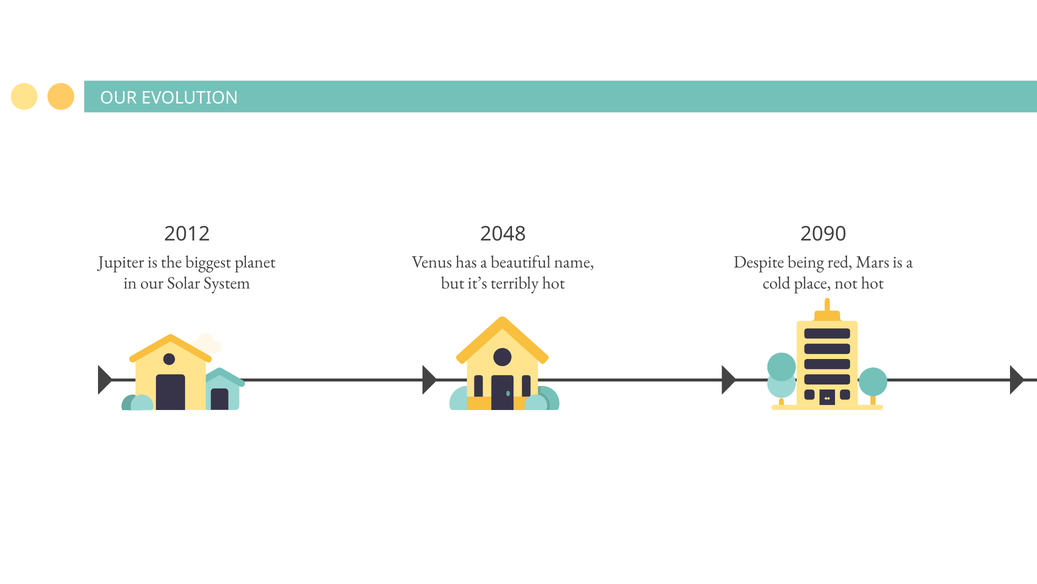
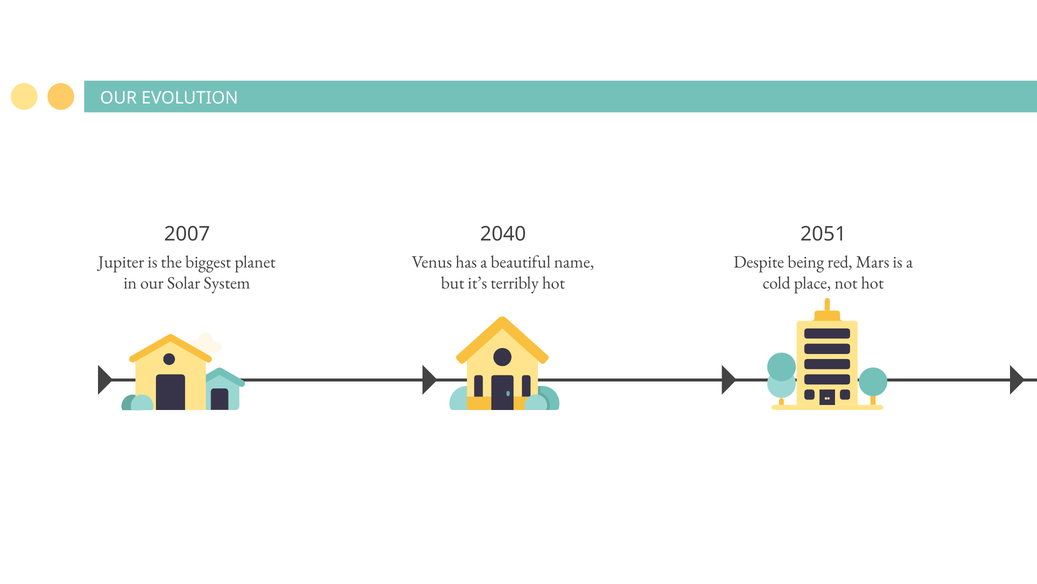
2012: 2012 -> 2007
2048: 2048 -> 2040
2090: 2090 -> 2051
